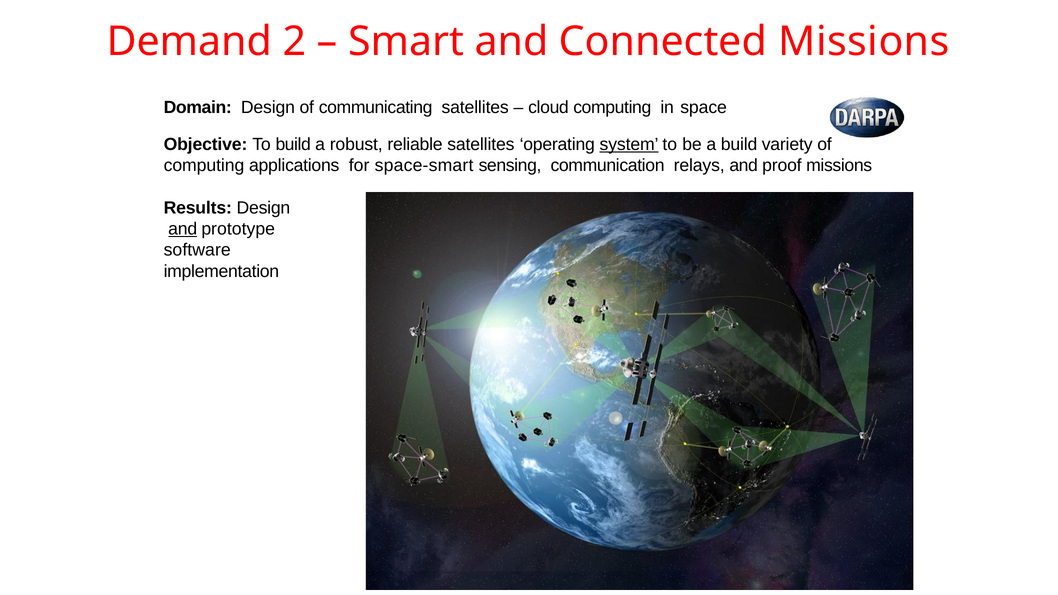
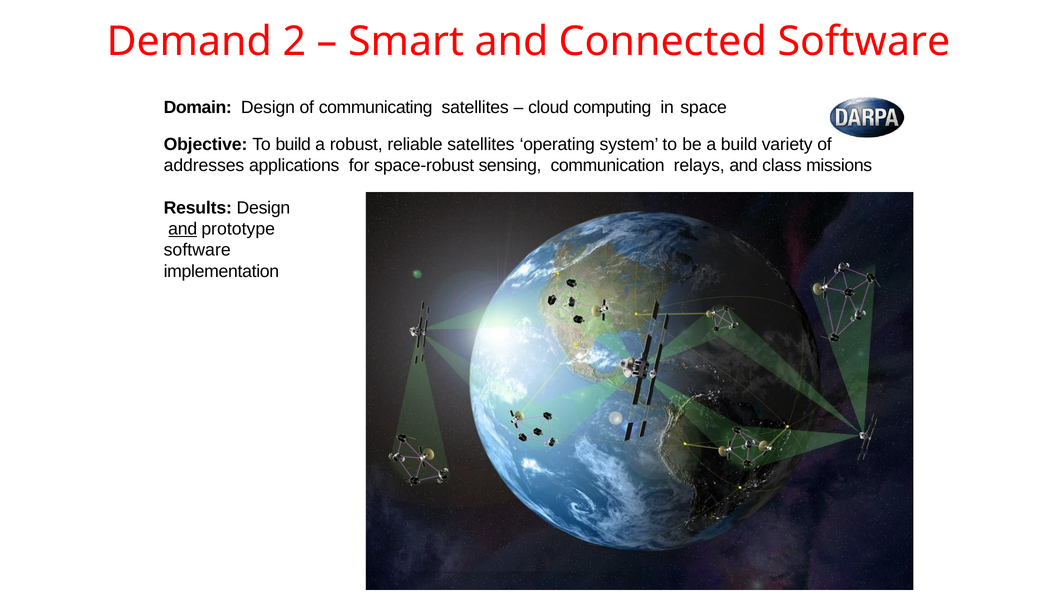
Connected Missions: Missions -> Software
system underline: present -> none
computing at (204, 166): computing -> addresses
space-smart: space-smart -> space-robust
proof: proof -> class
